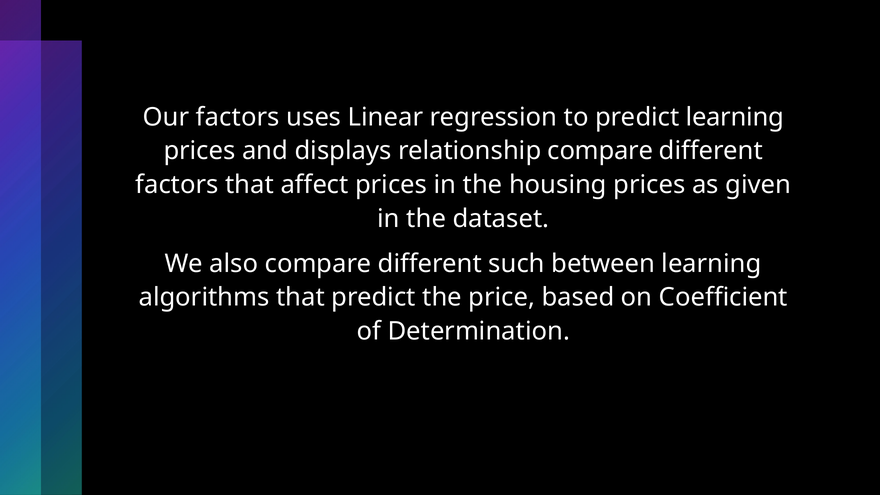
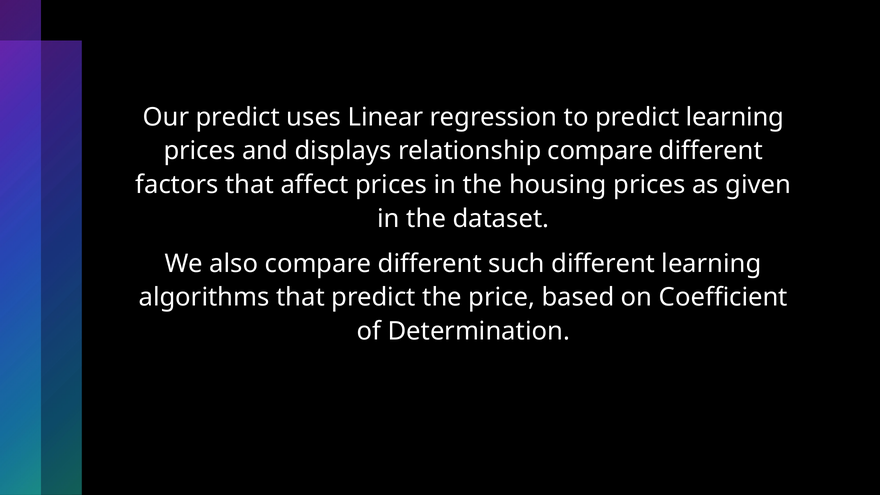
Our factors: factors -> predict
such between: between -> different
